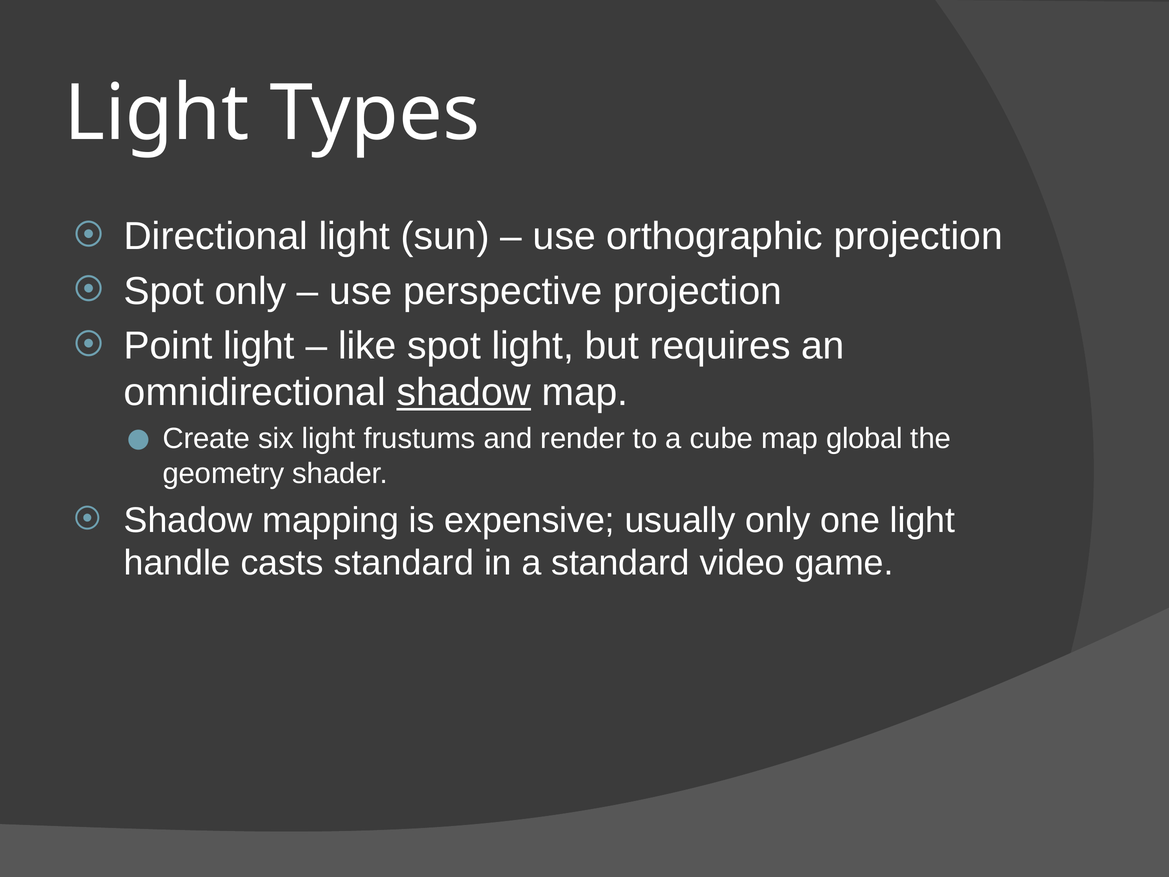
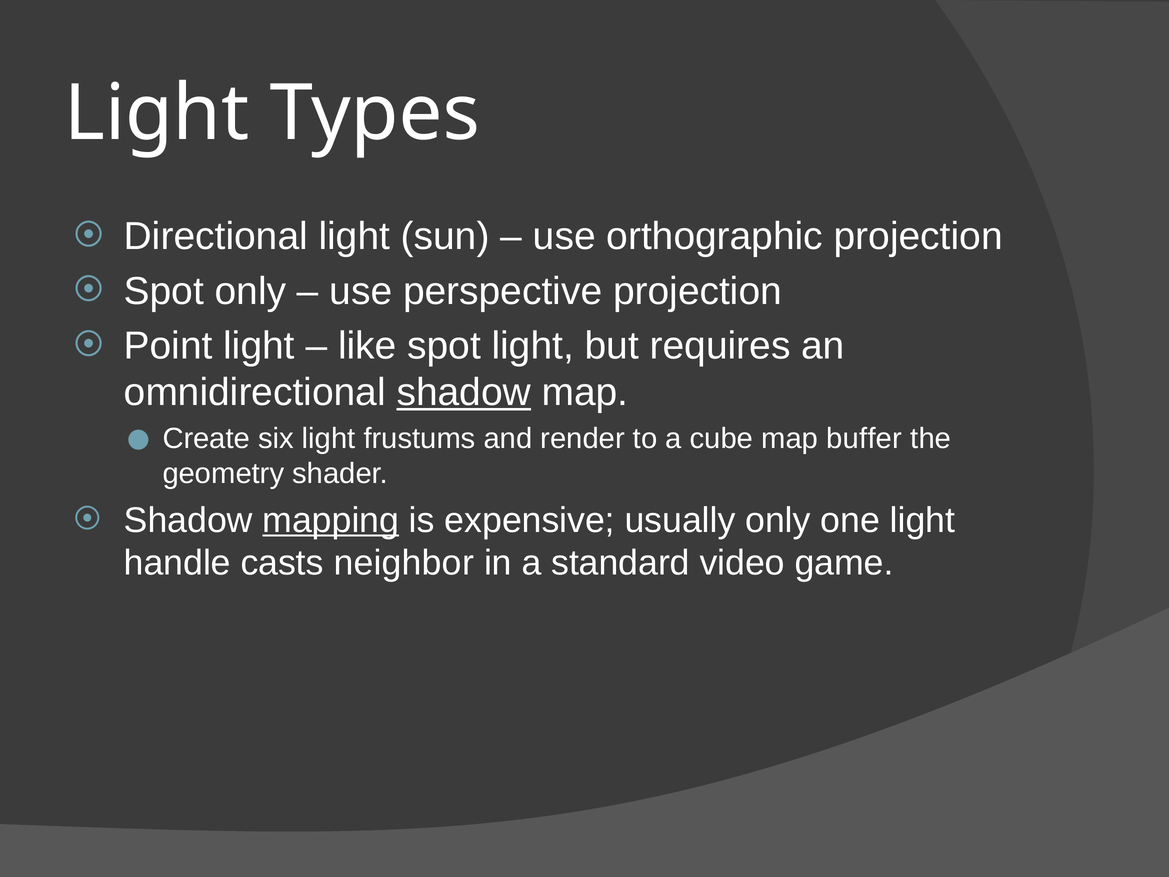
global: global -> buffer
mapping underline: none -> present
casts standard: standard -> neighbor
